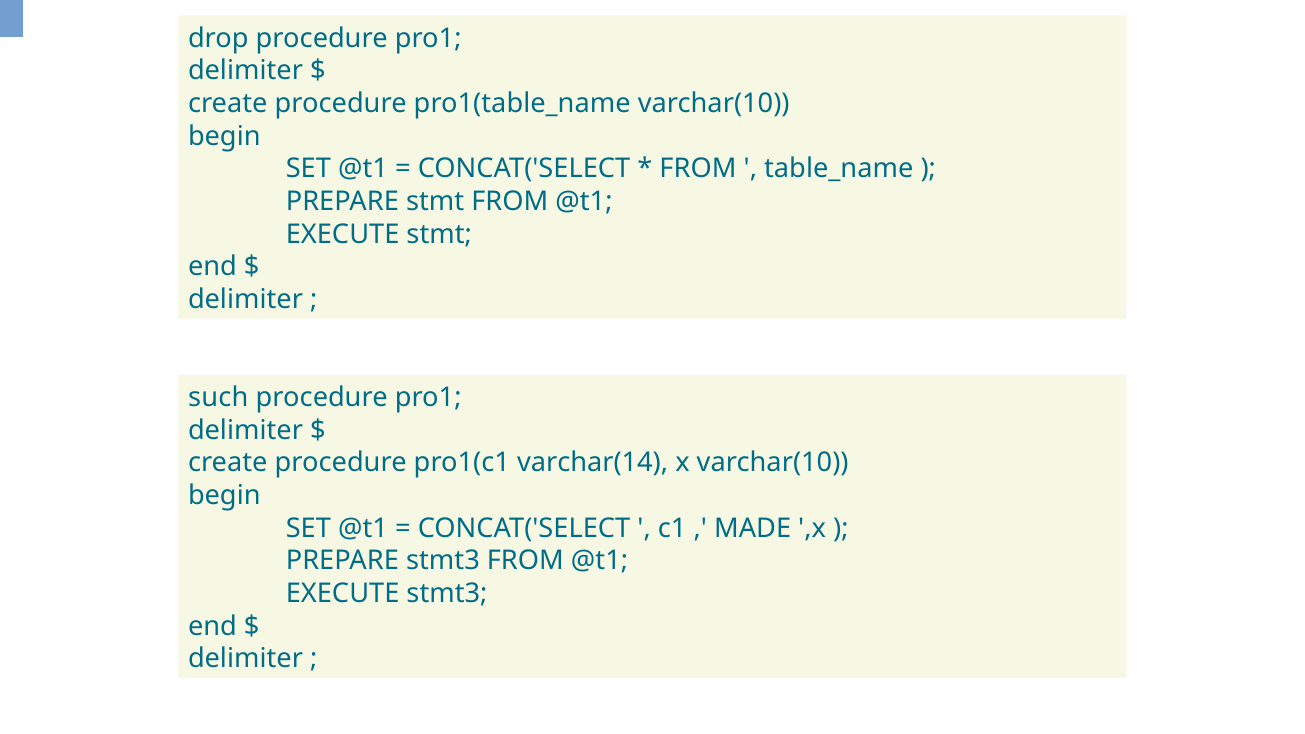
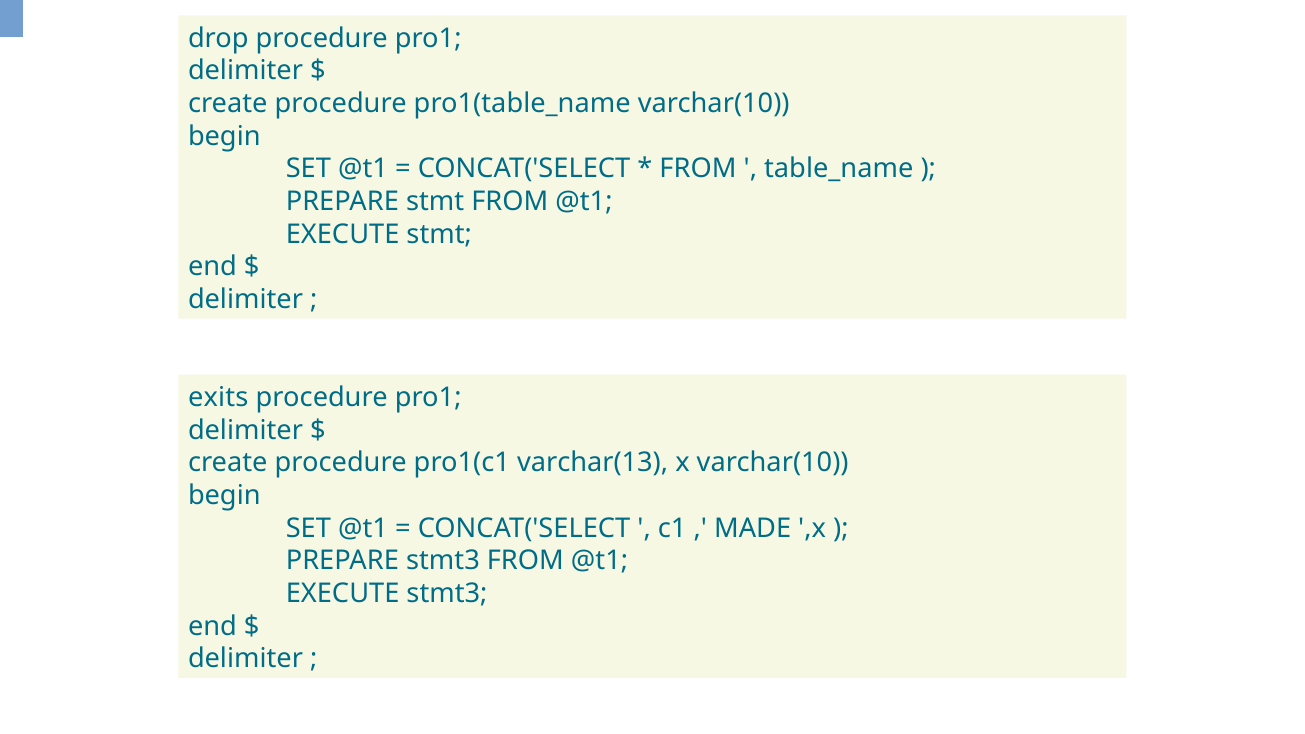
such: such -> exits
varchar(14: varchar(14 -> varchar(13
